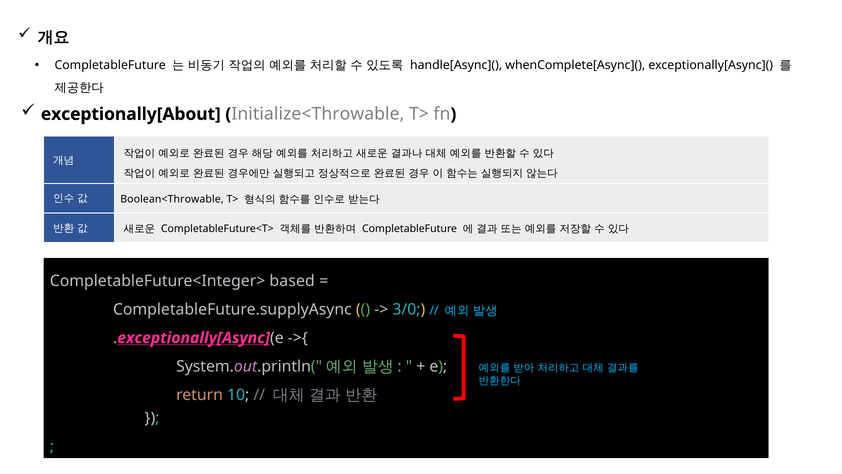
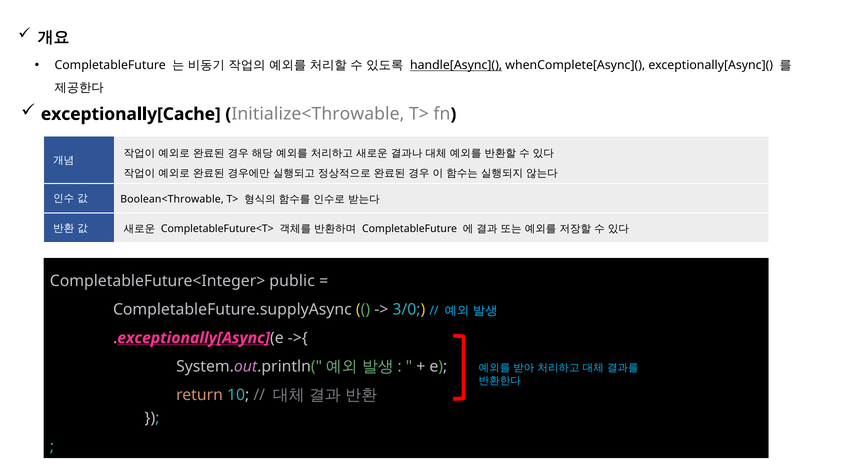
handle[Async]( underline: none -> present
exceptionally[About: exceptionally[About -> exceptionally[Cache
based: based -> public
